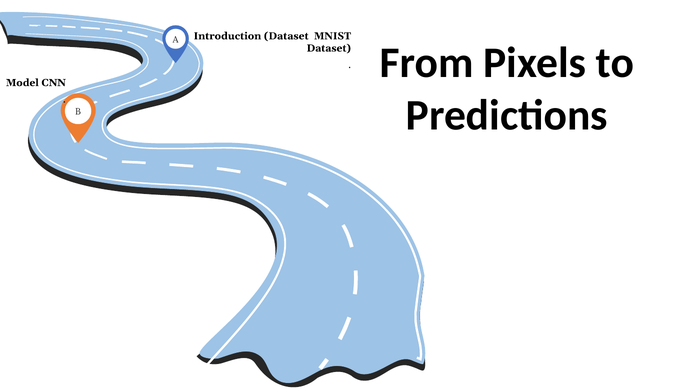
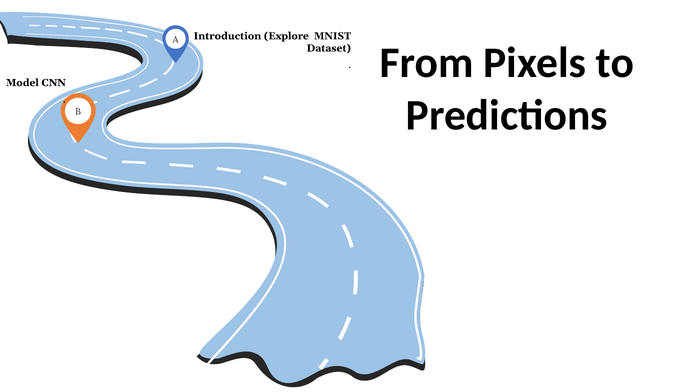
Introduction Dataset: Dataset -> Explore
